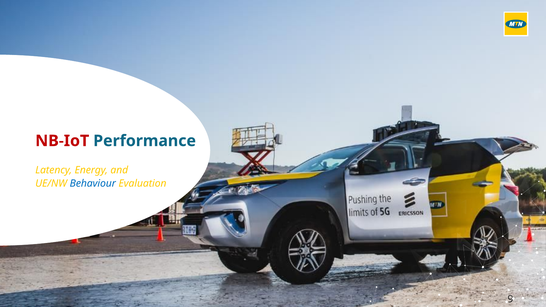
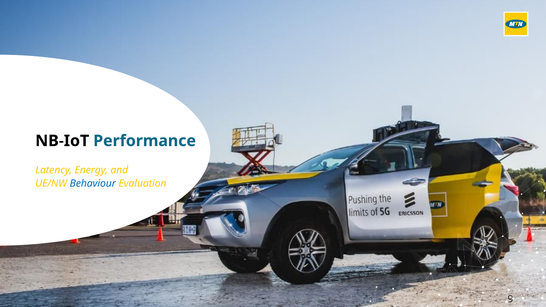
NB-IoT colour: red -> black
